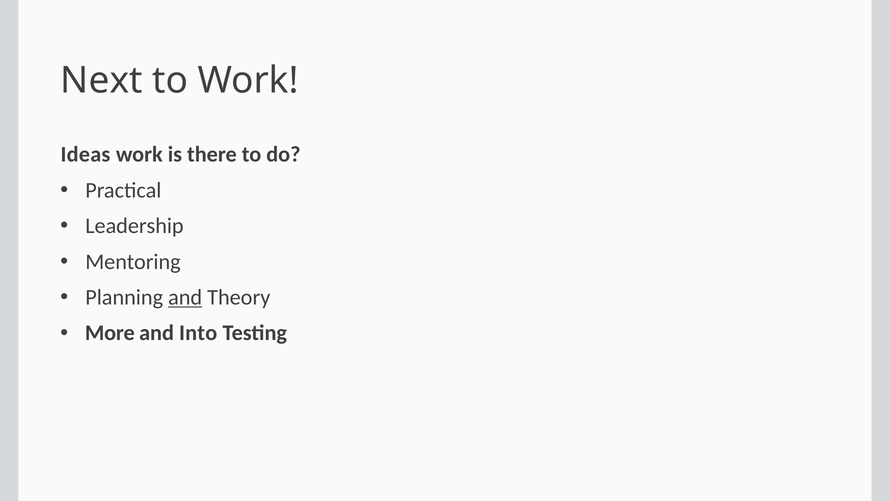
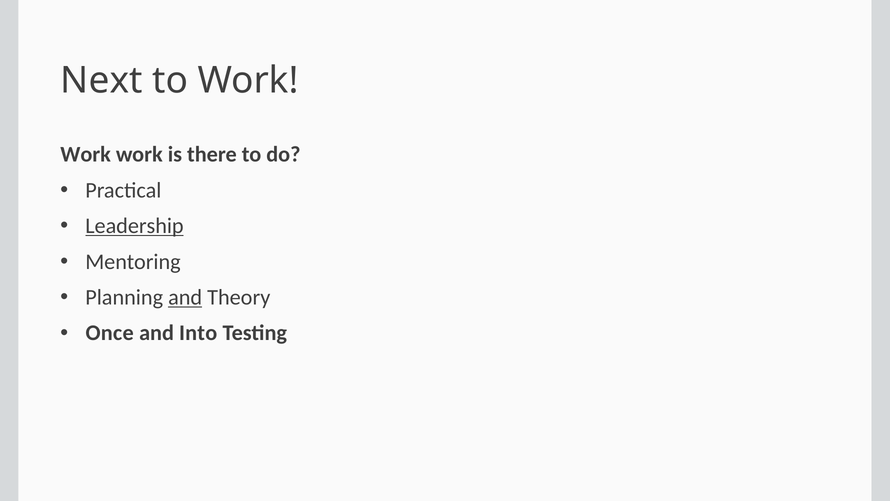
Ideas at (85, 154): Ideas -> Work
Leadership underline: none -> present
More: More -> Once
